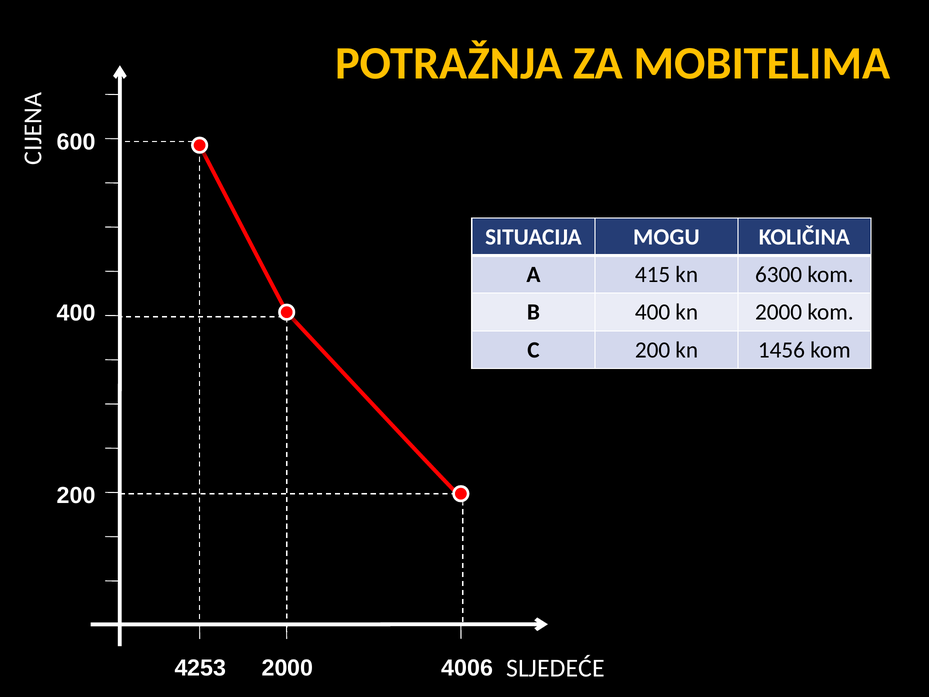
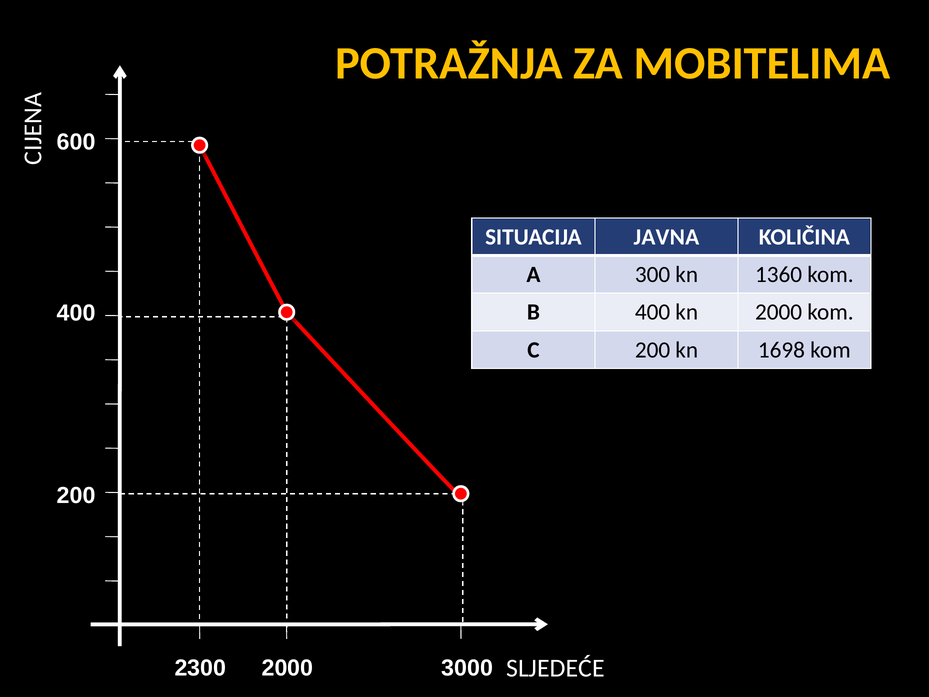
MOGU: MOGU -> JAVNA
415: 415 -> 300
6300: 6300 -> 1360
1456: 1456 -> 1698
4253: 4253 -> 2300
4006: 4006 -> 3000
